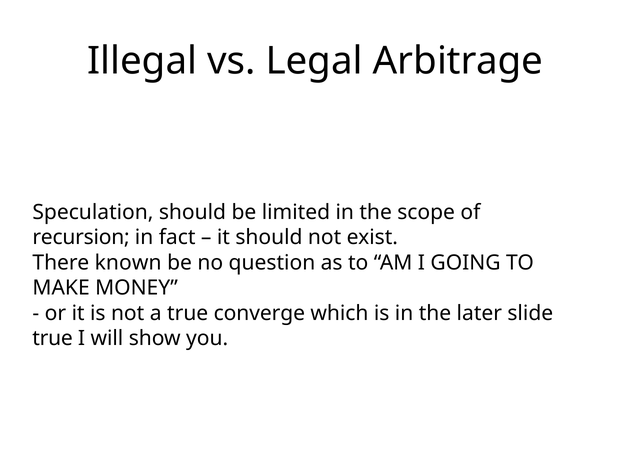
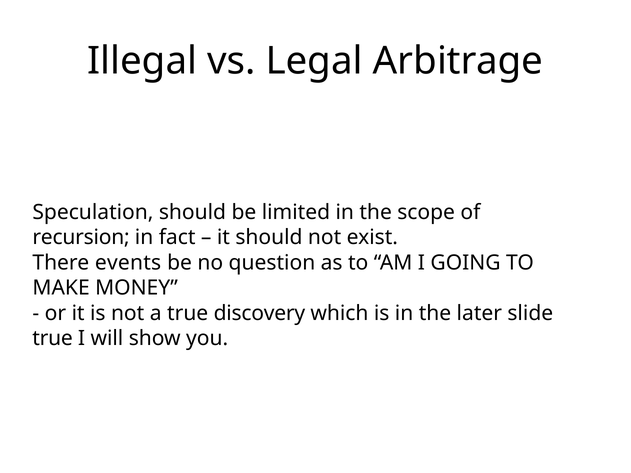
known: known -> events
converge: converge -> discovery
